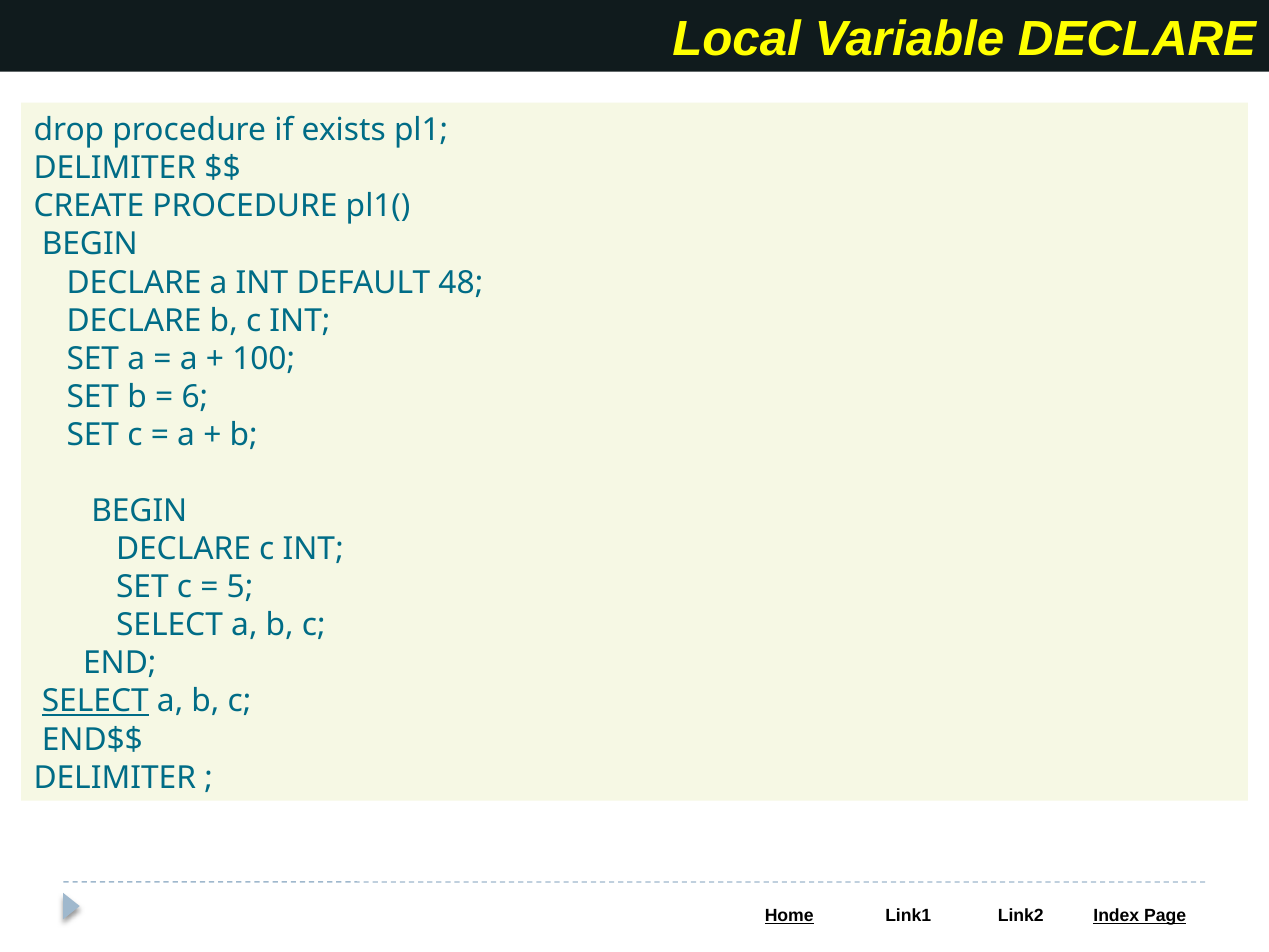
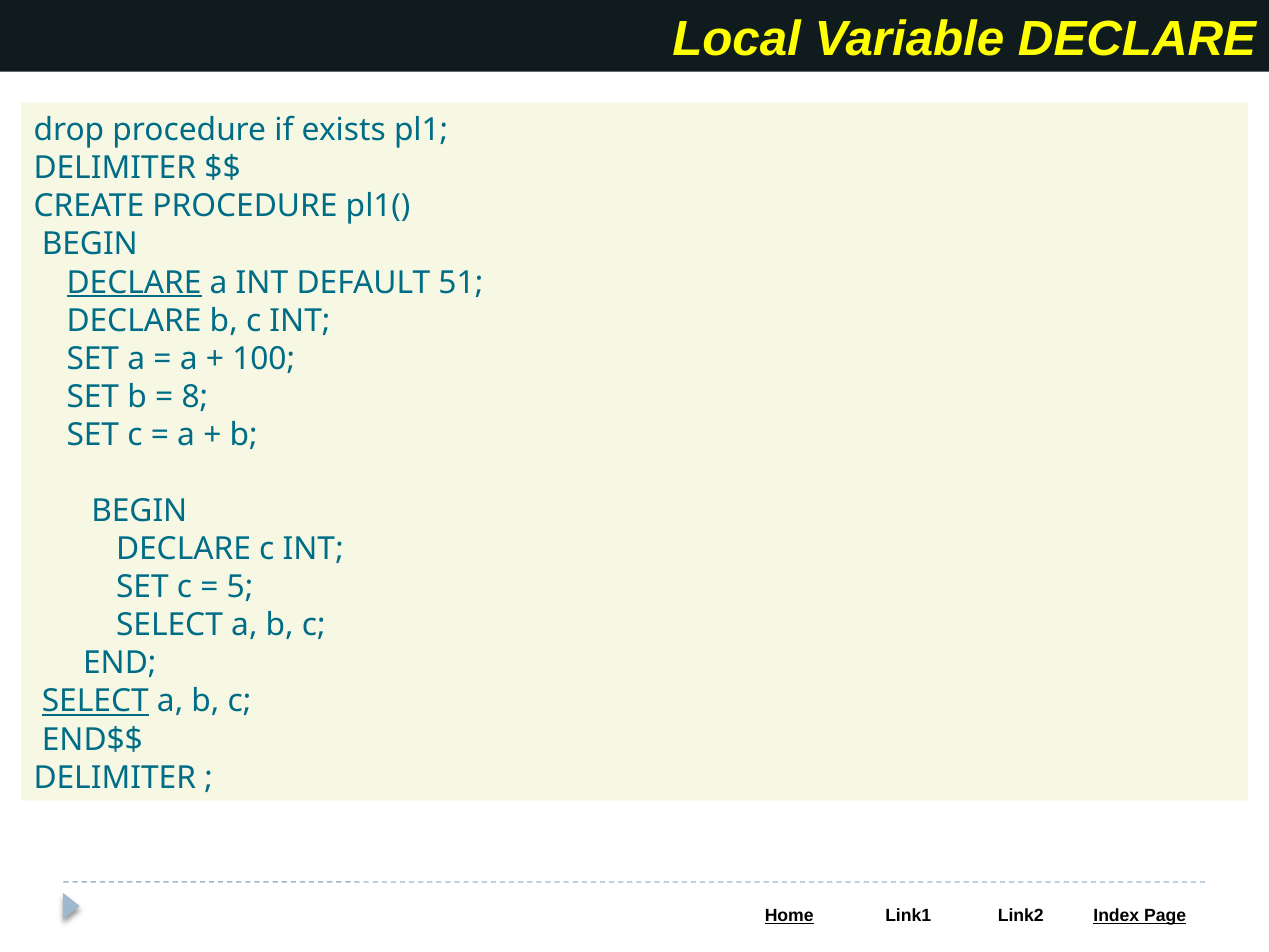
DECLARE at (134, 283) underline: none -> present
48: 48 -> 51
6: 6 -> 8
